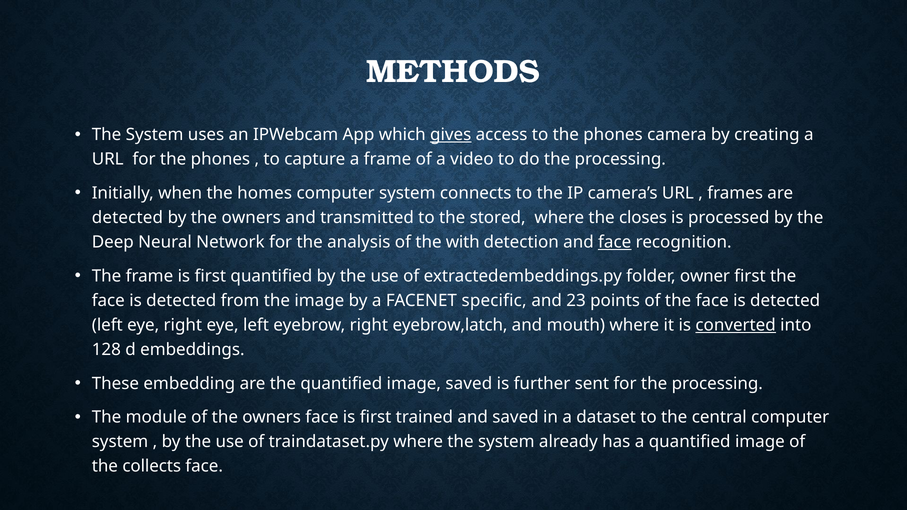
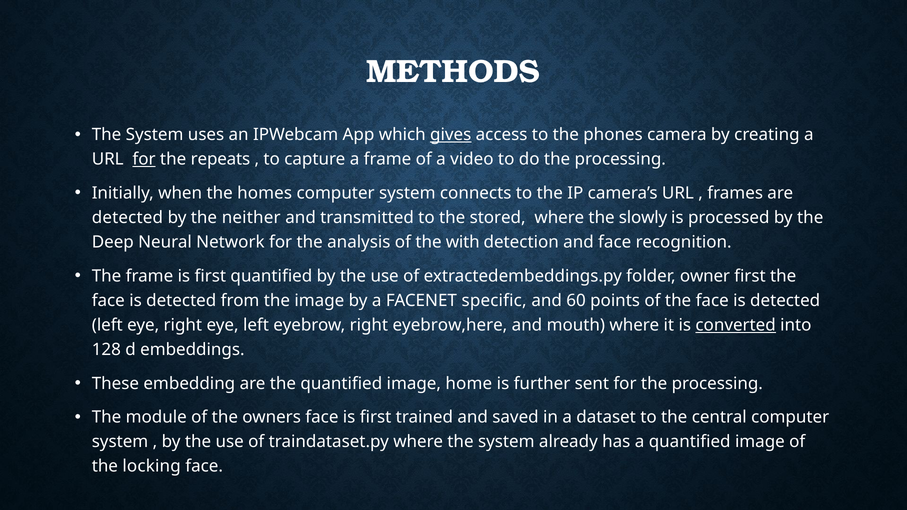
for at (144, 159) underline: none -> present
phones at (220, 159): phones -> repeats
by the owners: owners -> neither
closes: closes -> slowly
face at (615, 242) underline: present -> none
23: 23 -> 60
eyebrow,latch: eyebrow,latch -> eyebrow,here
image saved: saved -> home
collects: collects -> locking
